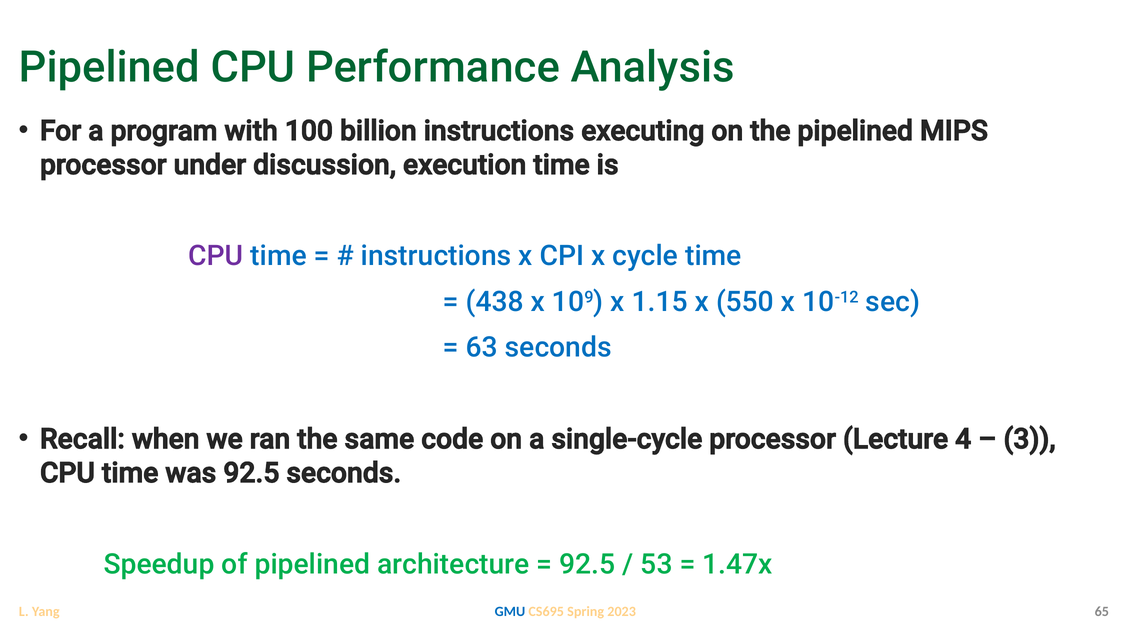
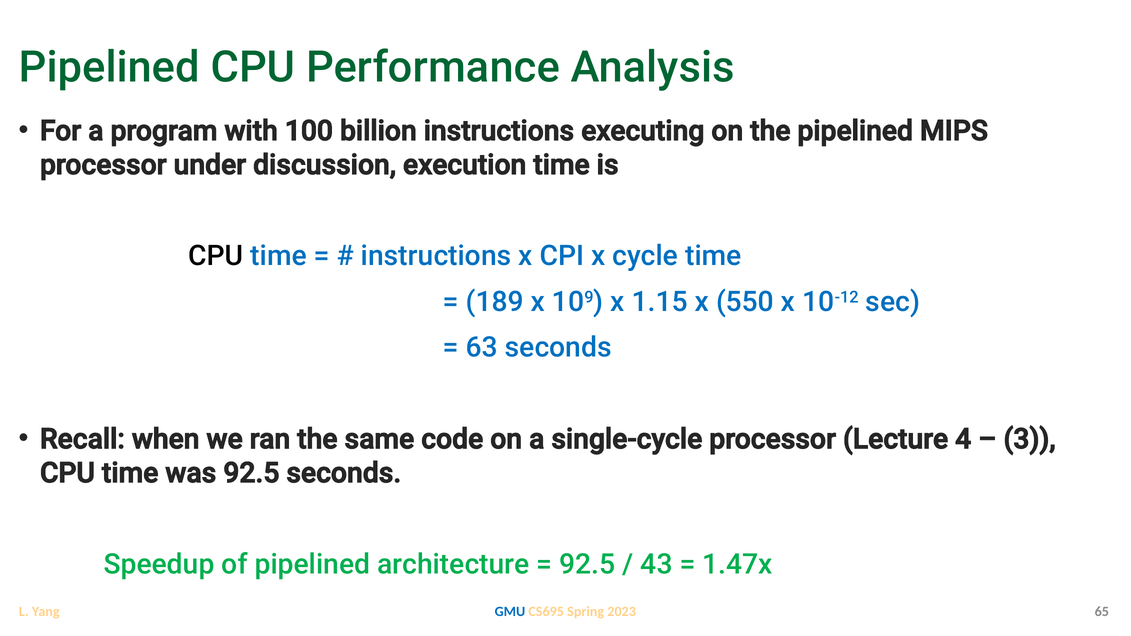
CPU at (216, 256) colour: purple -> black
438: 438 -> 189
53: 53 -> 43
